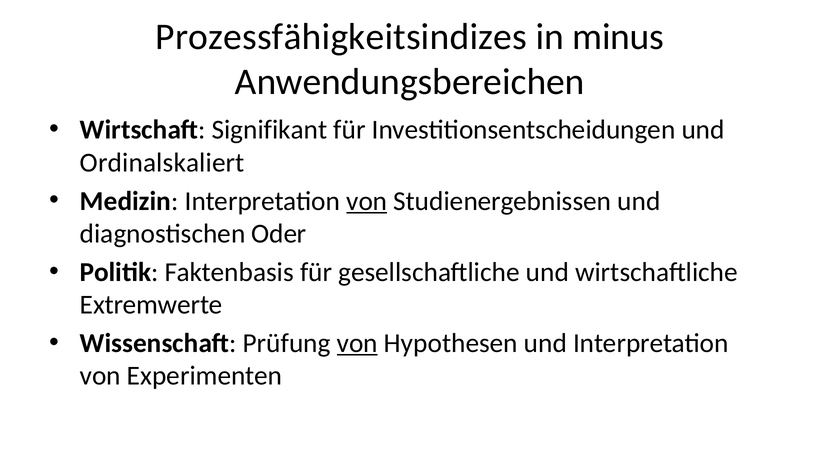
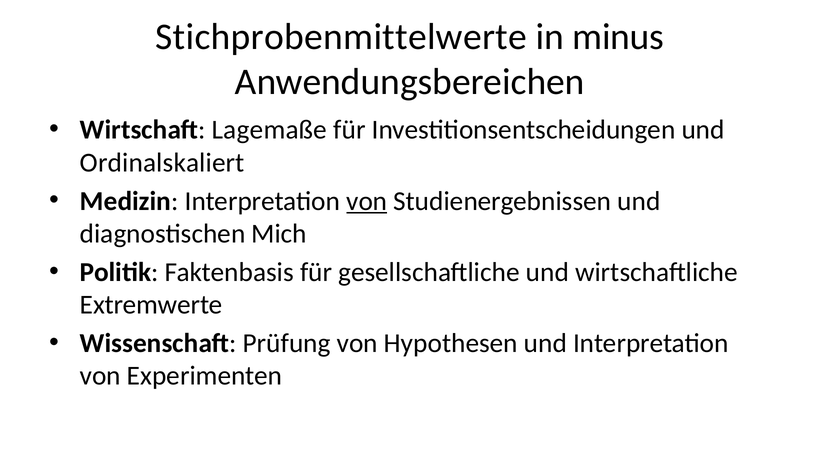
Prozessfähigkeitsindizes: Prozessfähigkeitsindizes -> Stichprobenmittelwerte
Signifikant: Signifikant -> Lagemaße
Oder: Oder -> Mich
von at (357, 343) underline: present -> none
